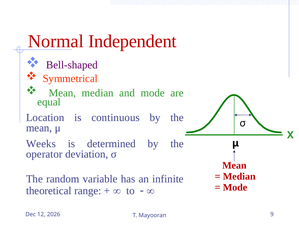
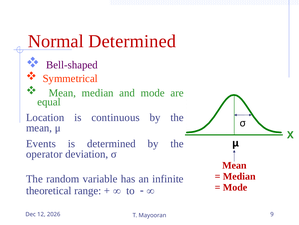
Normal Independent: Independent -> Determined
Weeks: Weeks -> Events
